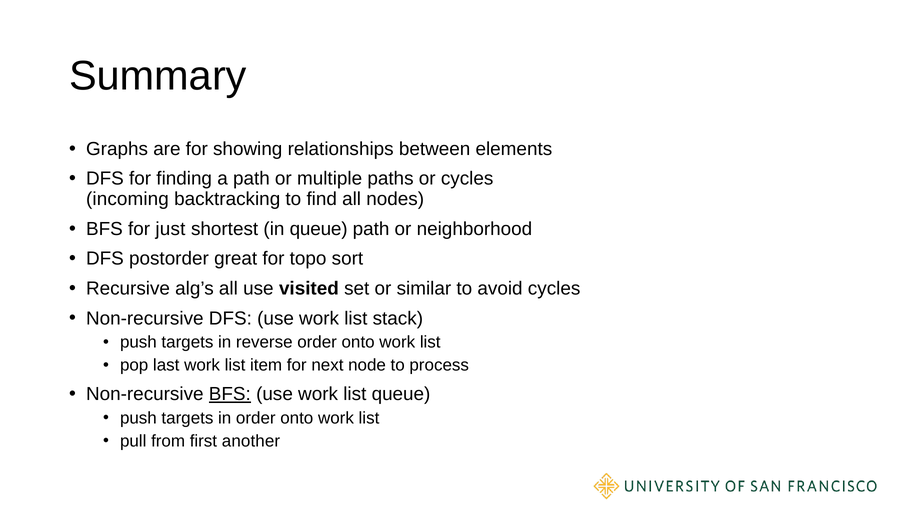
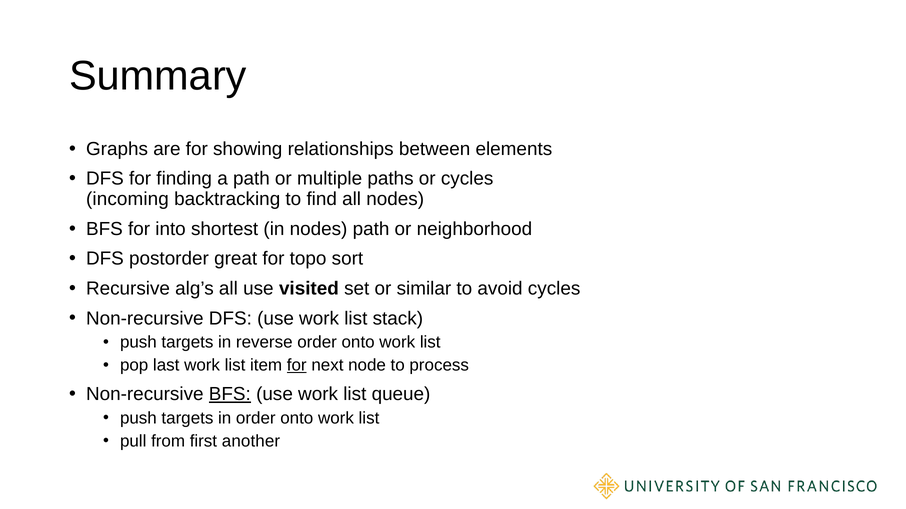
just: just -> into
in queue: queue -> nodes
for at (297, 366) underline: none -> present
